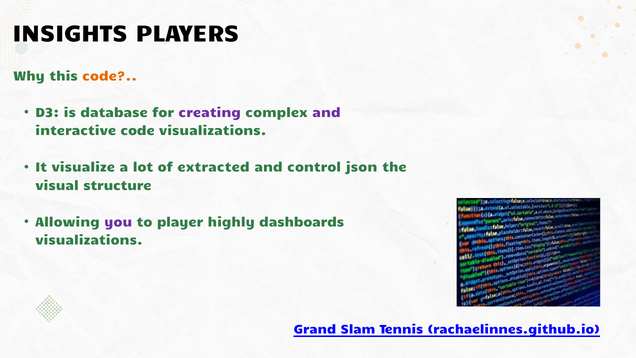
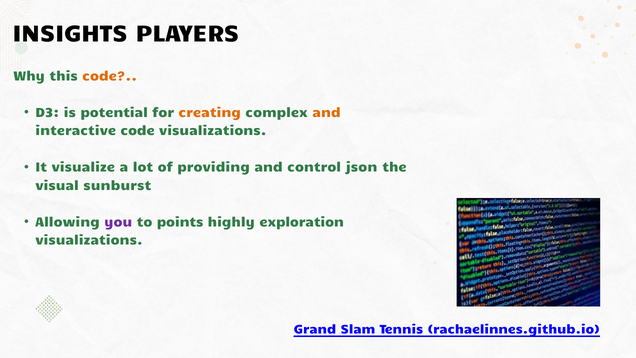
database: database -> potential
creating colour: purple -> orange
and at (327, 113) colour: purple -> orange
extracted: extracted -> providing
structure: structure -> sunburst
player: player -> points
dashboards: dashboards -> exploration
